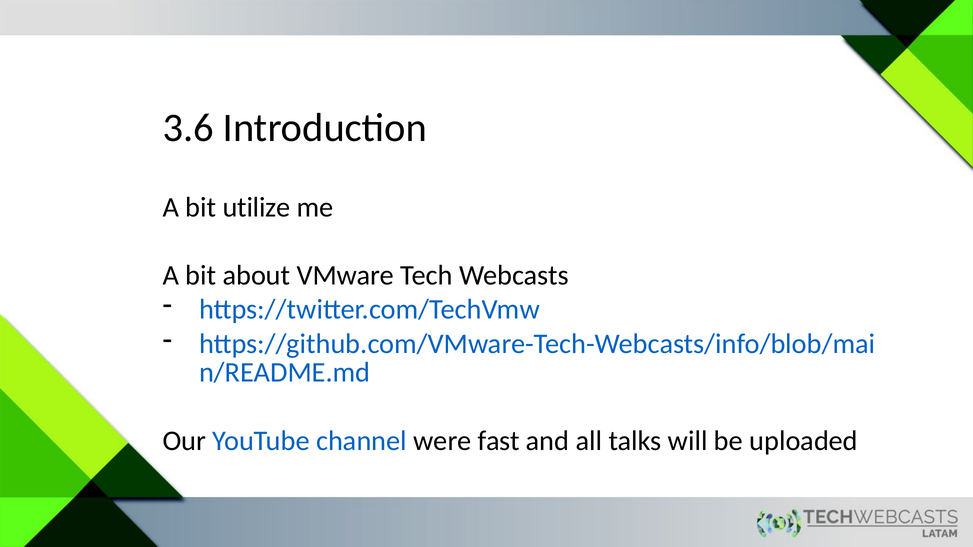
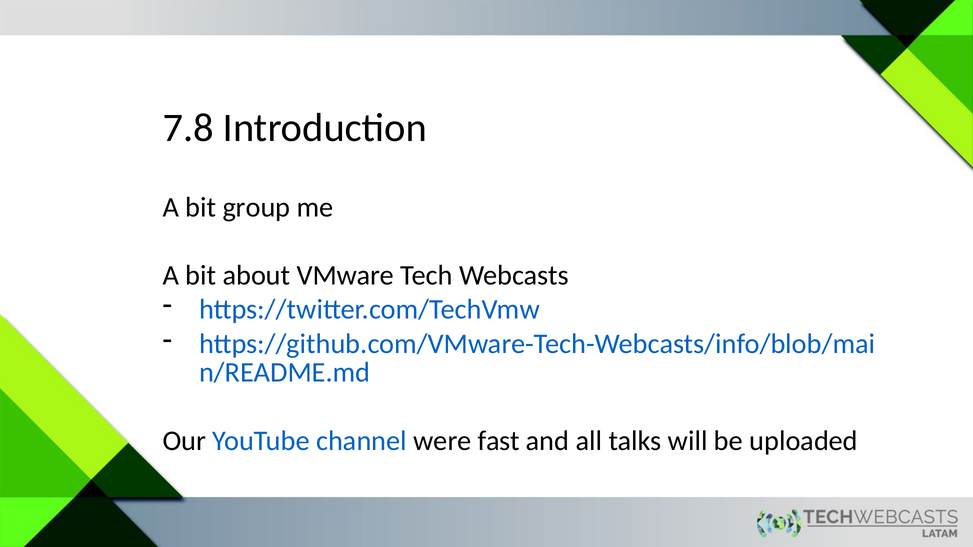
3.6: 3.6 -> 7.8
utilize: utilize -> group
